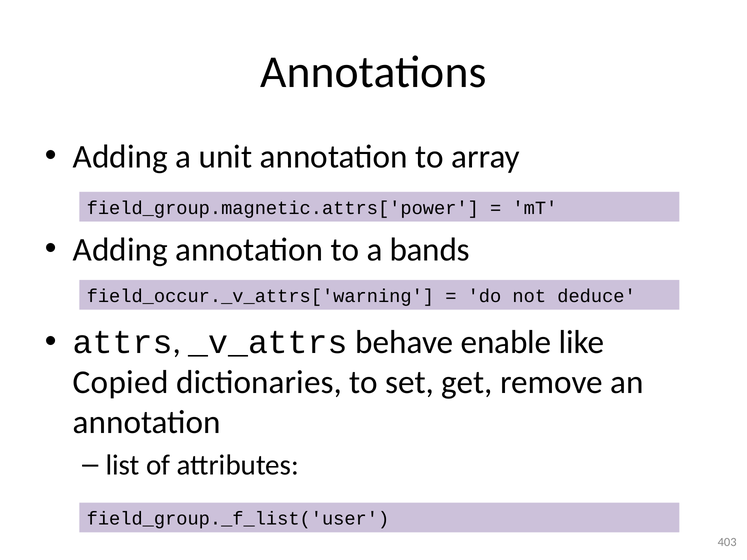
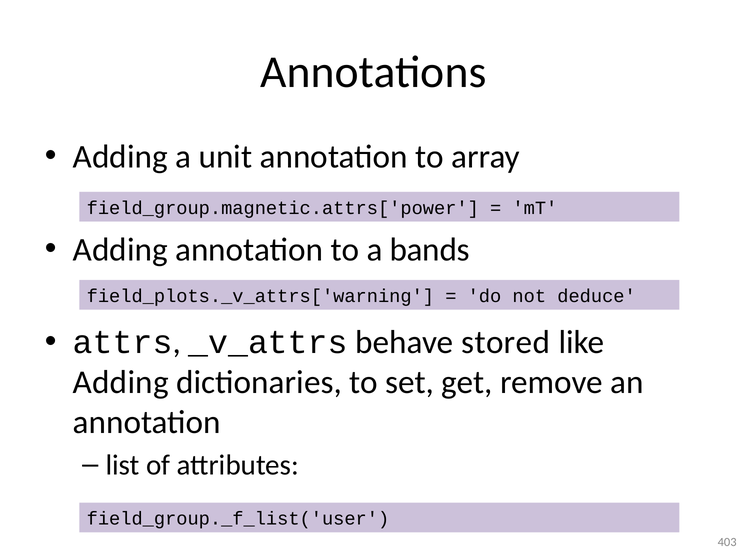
field_occur._v_attrs['warning: field_occur._v_attrs['warning -> field_plots._v_attrs['warning
enable: enable -> stored
Copied at (121, 383): Copied -> Adding
